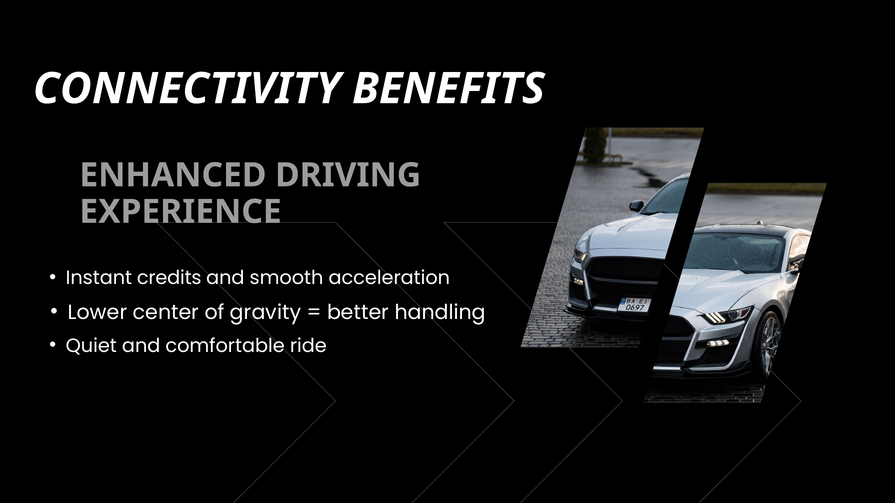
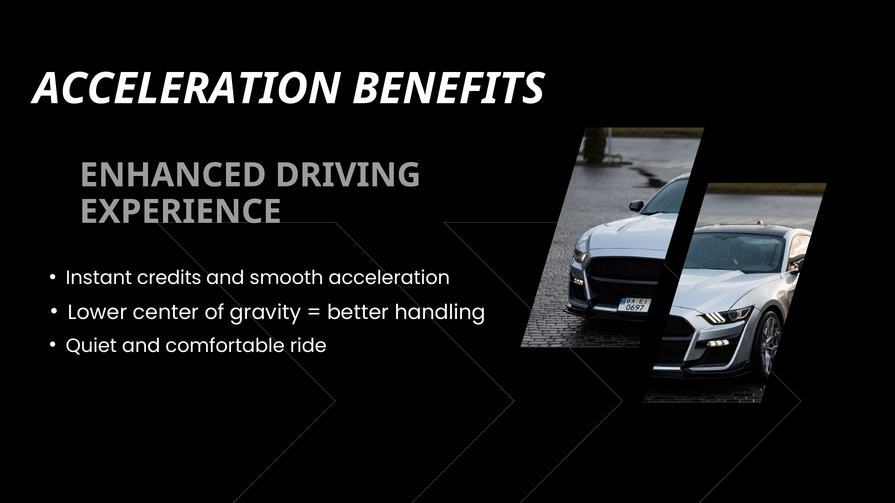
CONNECTIVITY at (187, 89): CONNECTIVITY -> ACCELERATION
